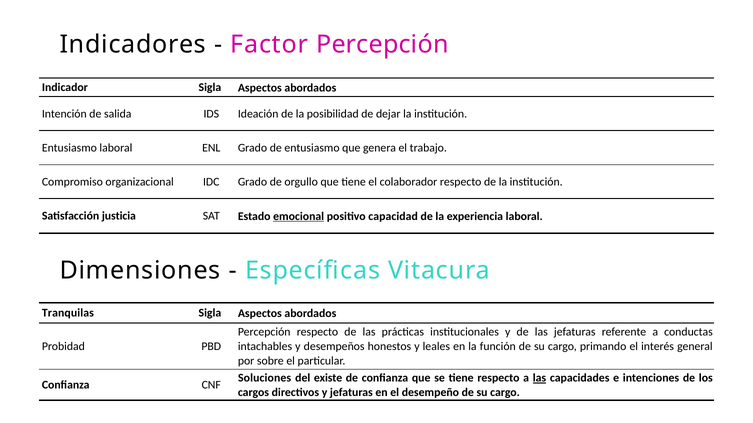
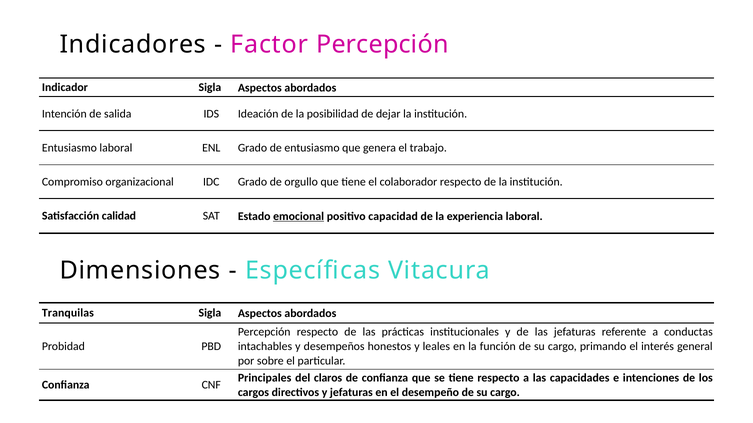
justicia: justicia -> calidad
Soluciones: Soluciones -> Principales
existe: existe -> claros
las at (539, 378) underline: present -> none
